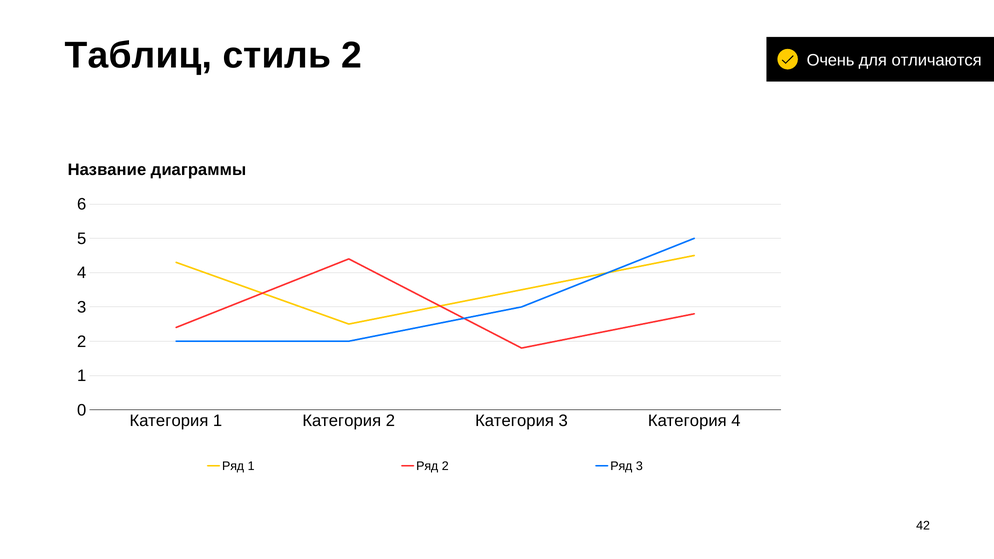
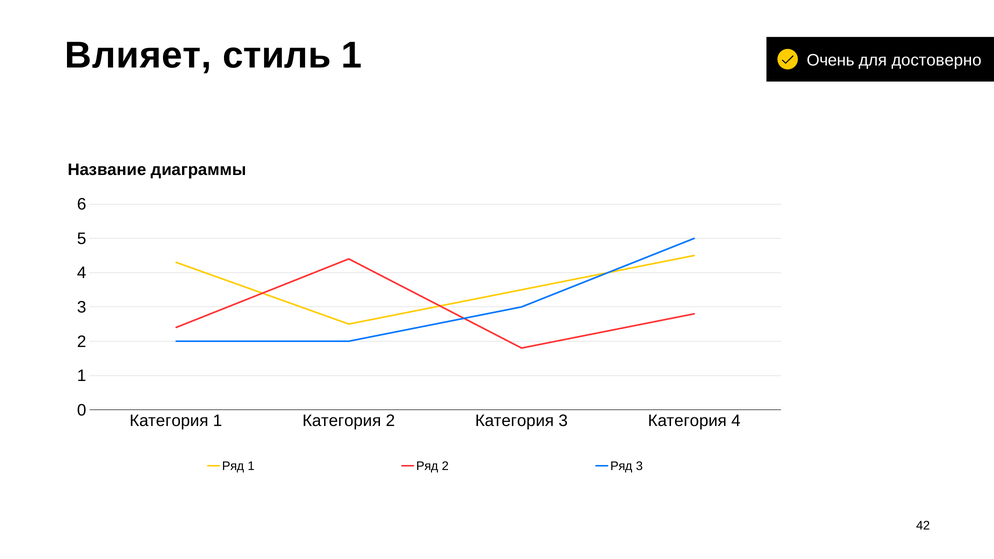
Таблиц: Таблиц -> Влияет
стиль 2: 2 -> 1
отличаются: отличаются -> достоверно
